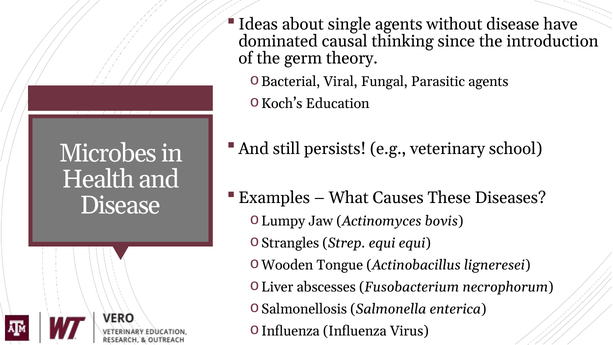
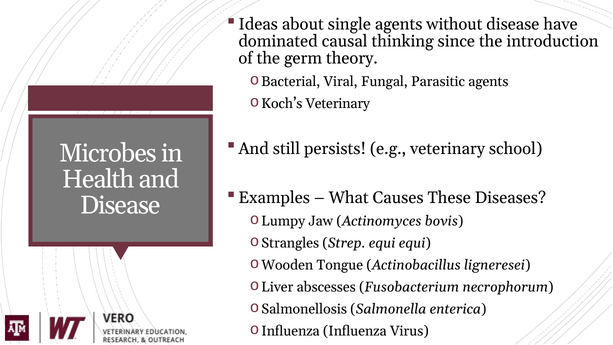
Koch’s Education: Education -> Veterinary
